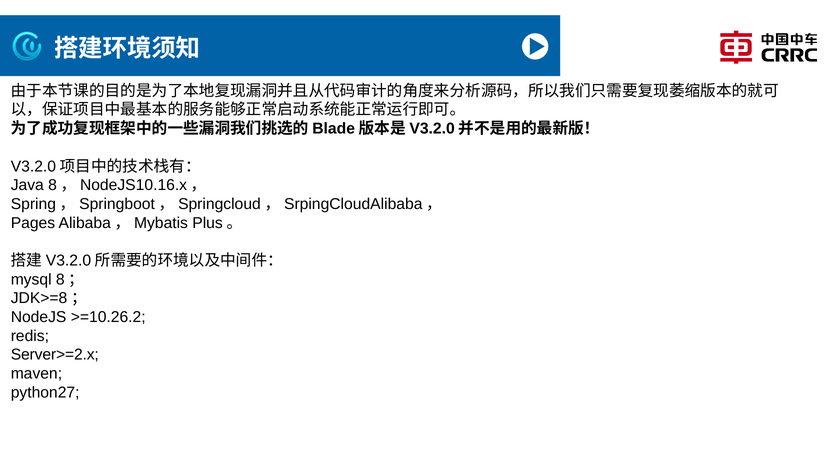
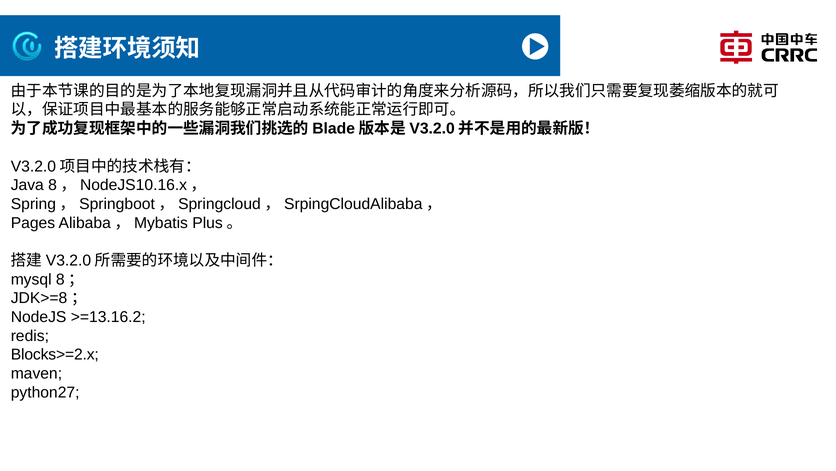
>=10.26.2: >=10.26.2 -> >=13.16.2
Server>=2.x: Server>=2.x -> Blocks>=2.x
